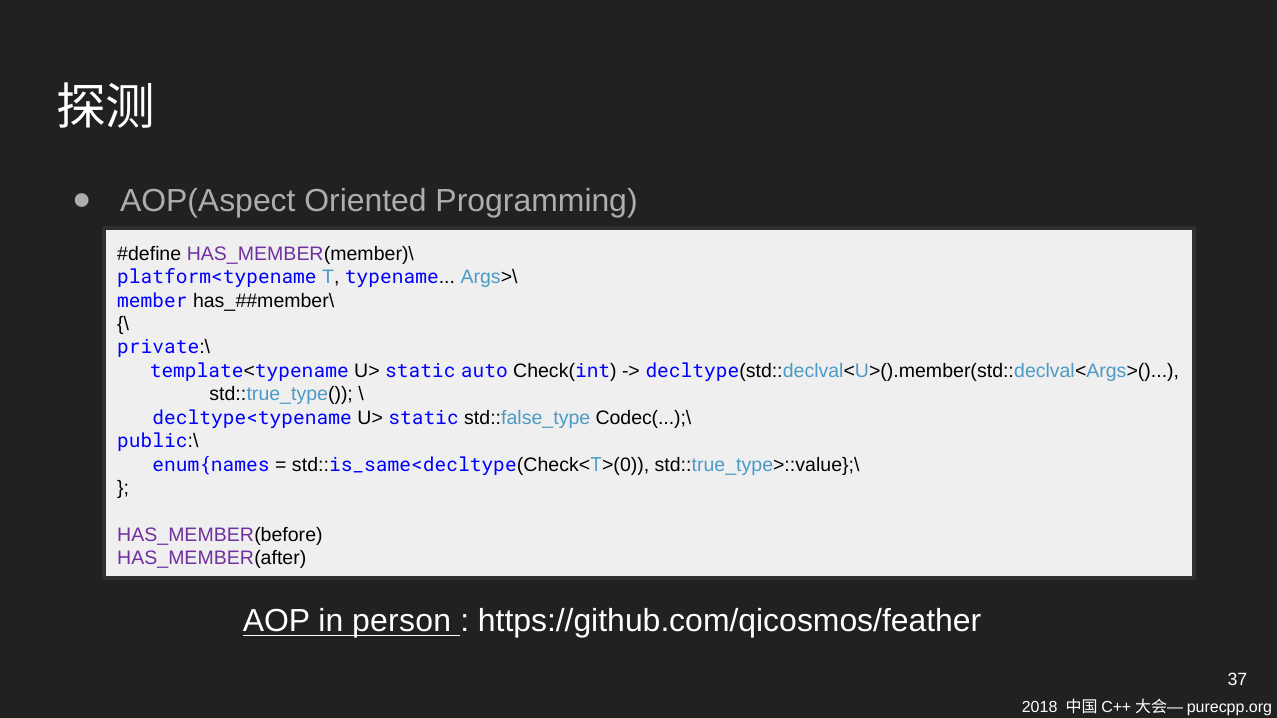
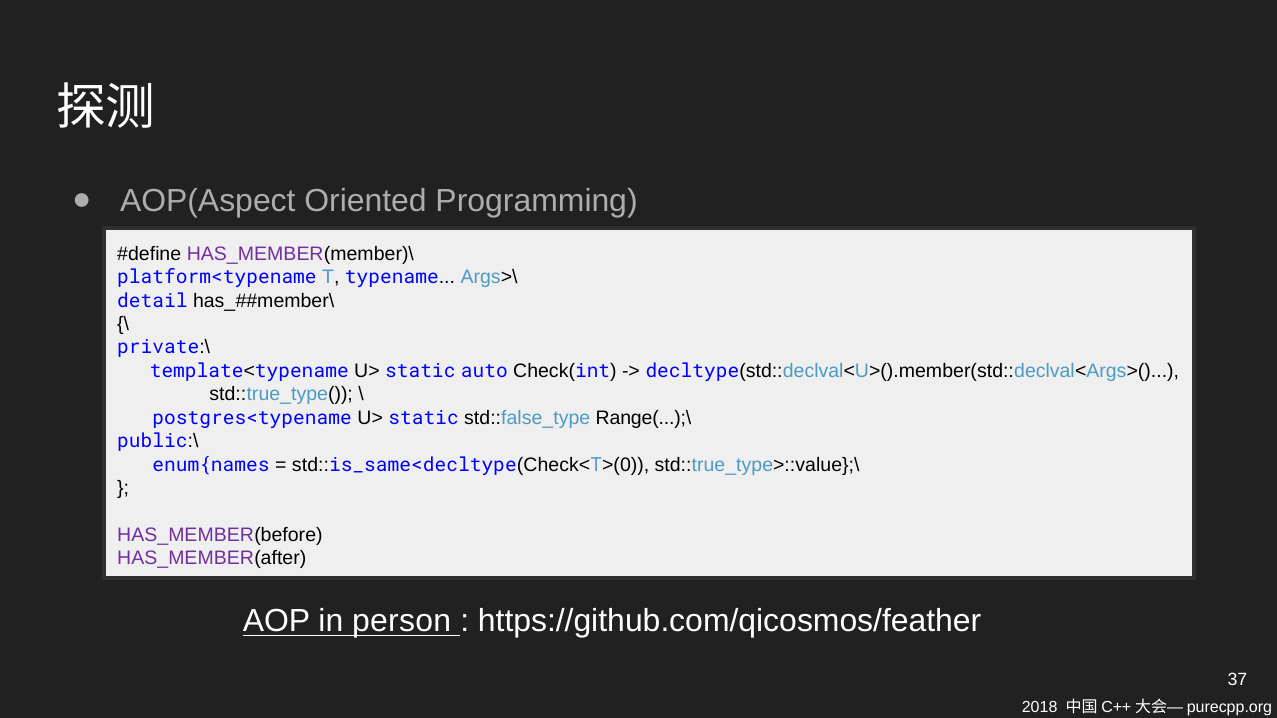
member: member -> detail
decltype<typename: decltype<typename -> postgres<typename
Codec(...);\: Codec(...);\ -> Range(...);\
